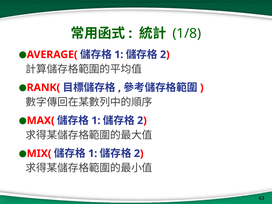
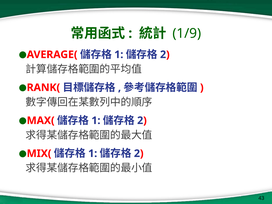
1/8: 1/8 -> 1/9
